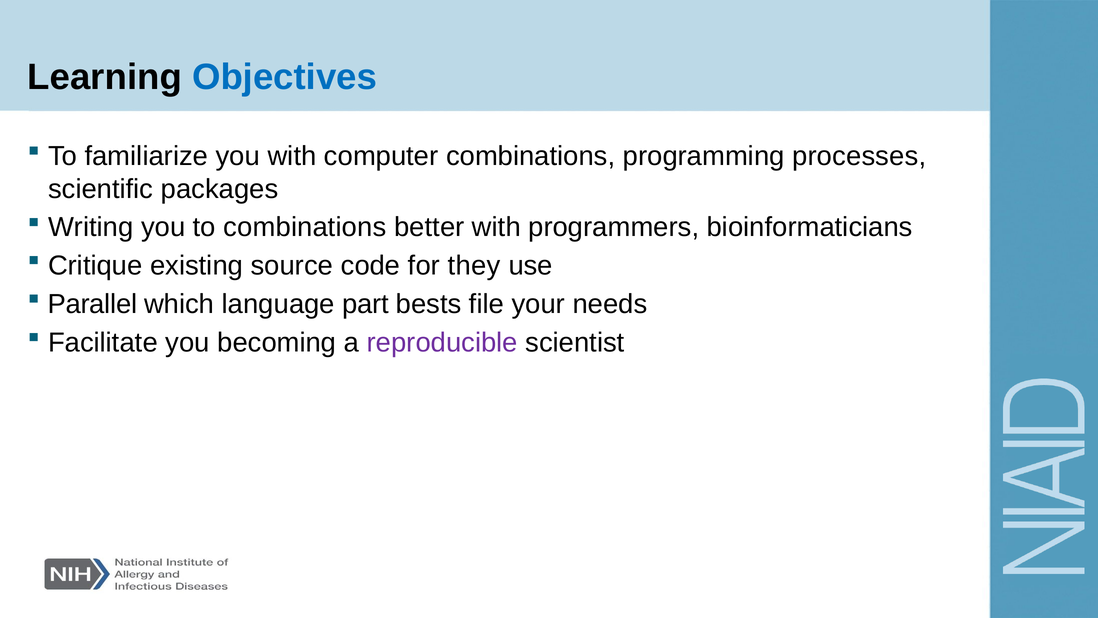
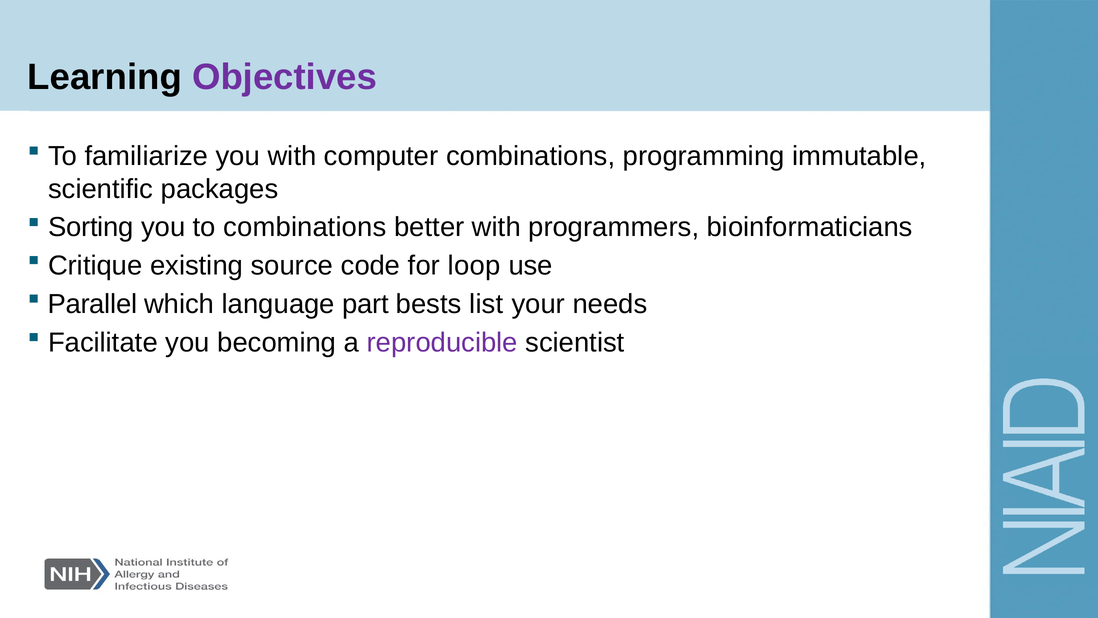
Objectives colour: blue -> purple
processes: processes -> immutable
Writing: Writing -> Sorting
they: they -> loop
file: file -> list
